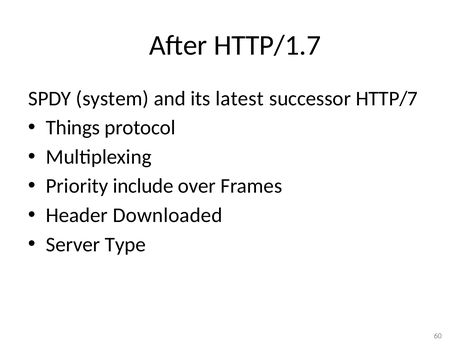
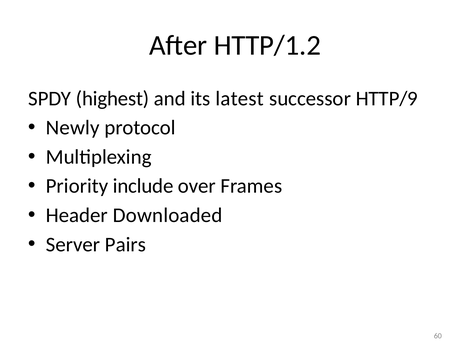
HTTP/1.7: HTTP/1.7 -> HTTP/1.2
system: system -> highest
HTTP/7: HTTP/7 -> HTTP/9
Things: Things -> Newly
Type: Type -> Pairs
